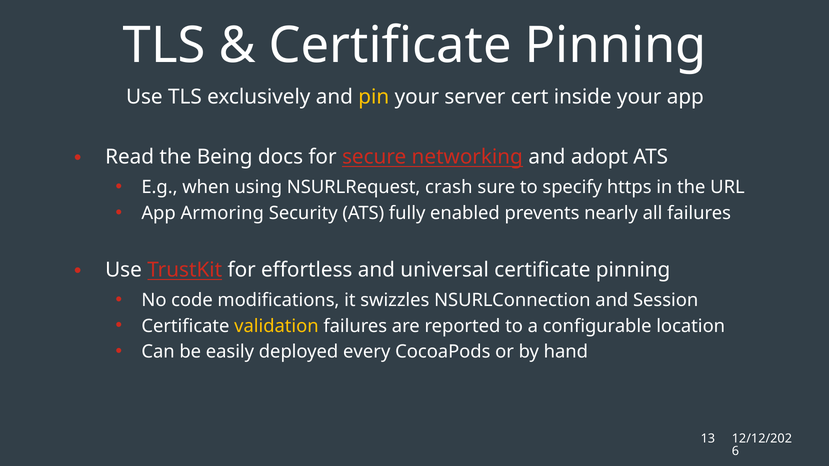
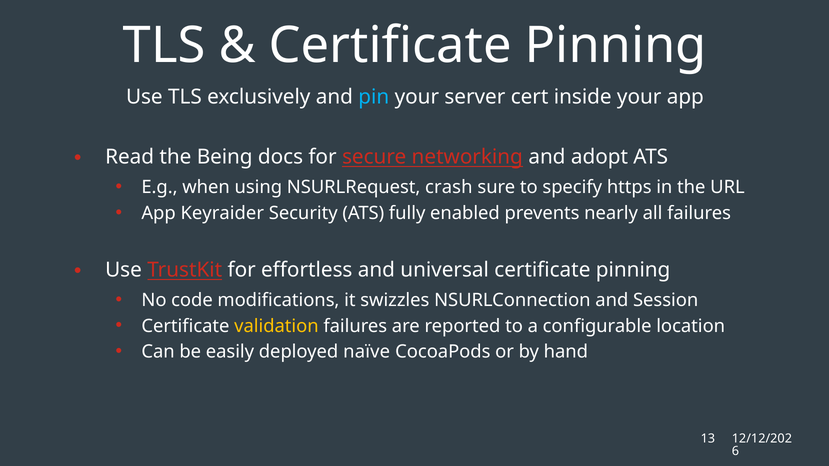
pin colour: yellow -> light blue
Armoring: Armoring -> Keyraider
every: every -> naïve
